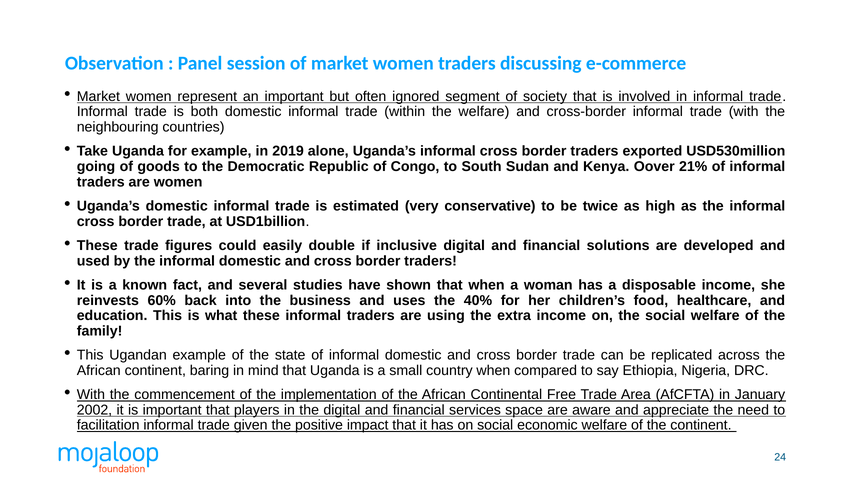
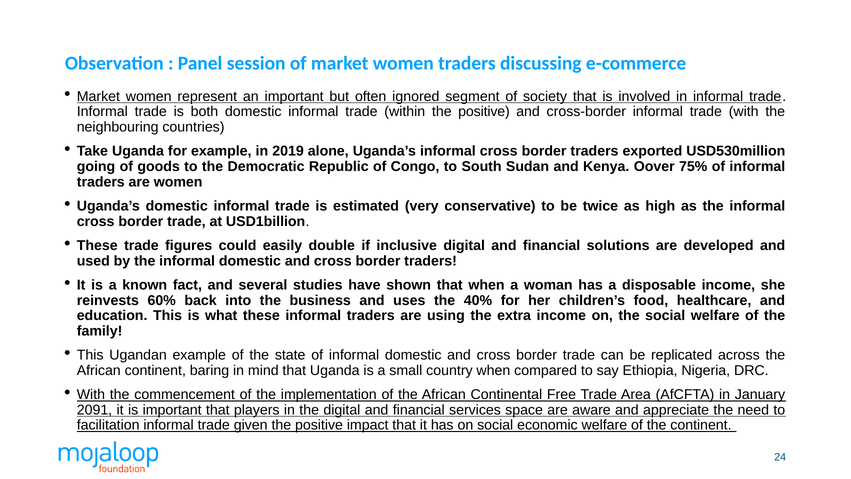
within the welfare: welfare -> positive
21%: 21% -> 75%
2002: 2002 -> 2091
